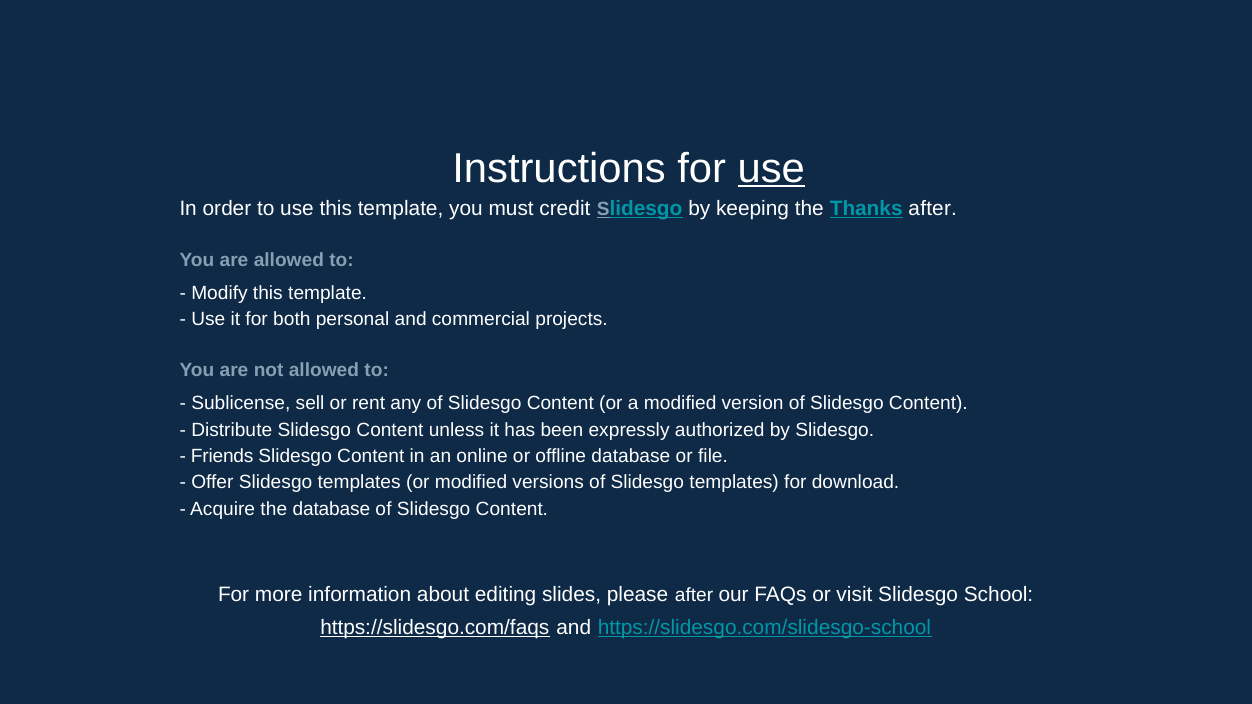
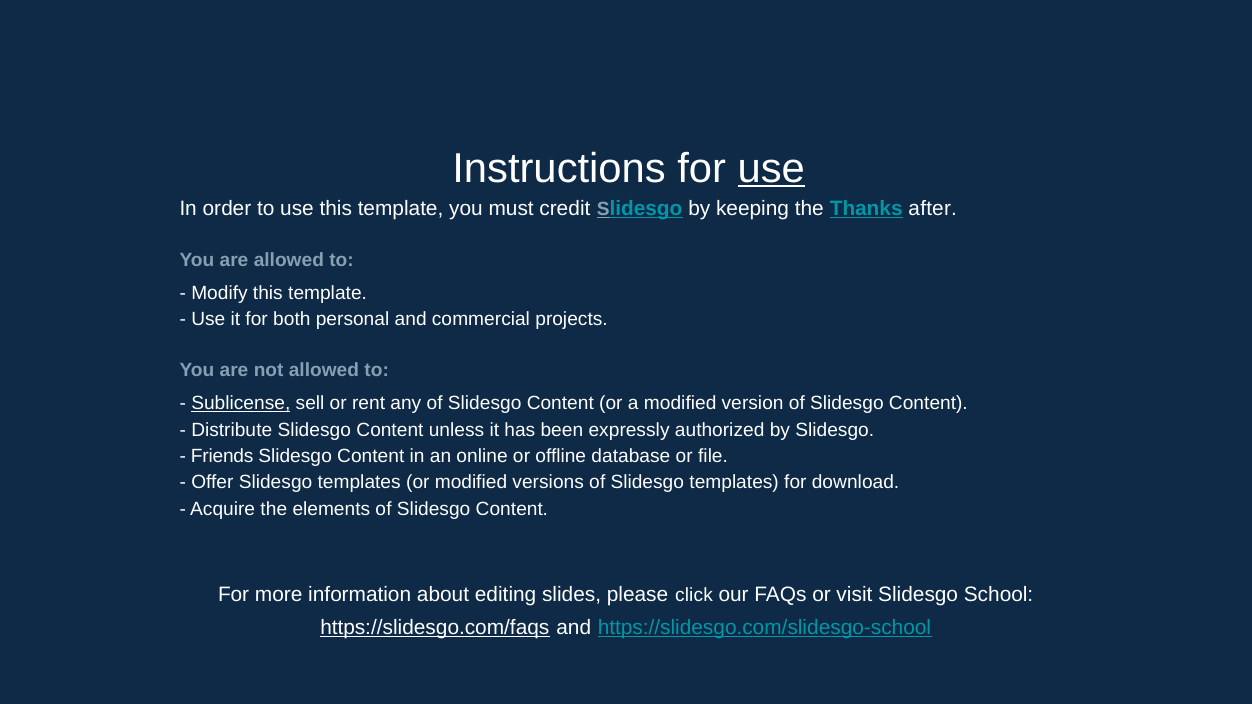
Sublicense underline: none -> present
the database: database -> elements
please after: after -> click
